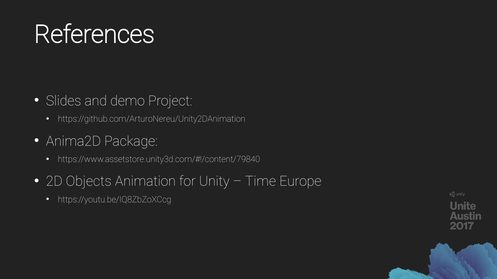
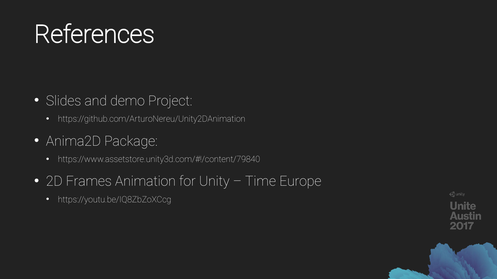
Objects: Objects -> Frames
